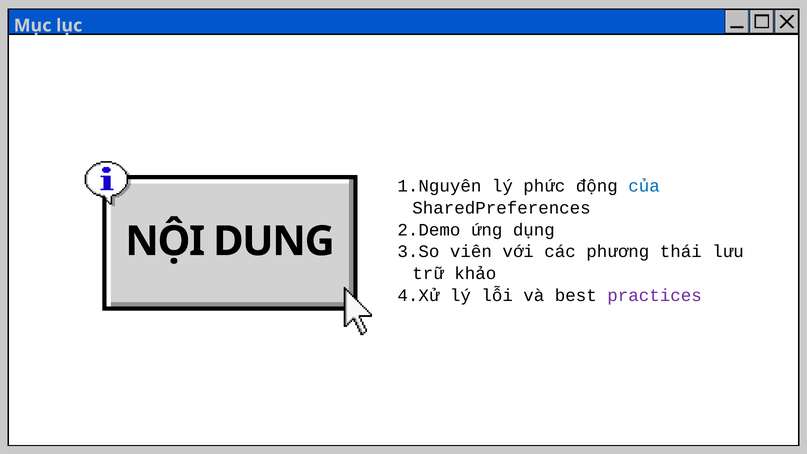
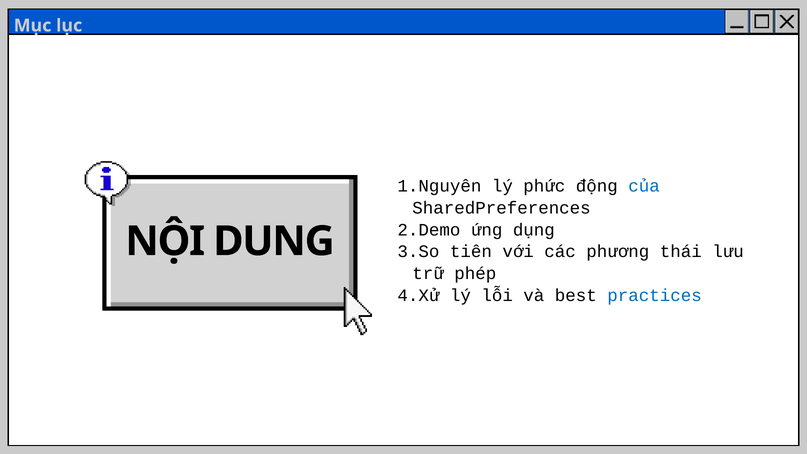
viên: viên -> tiên
khảo: khảo -> phép
practices colour: purple -> blue
